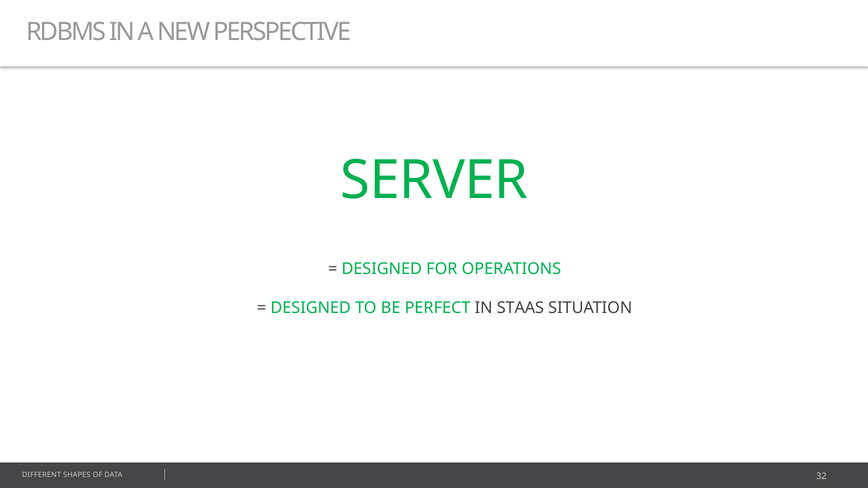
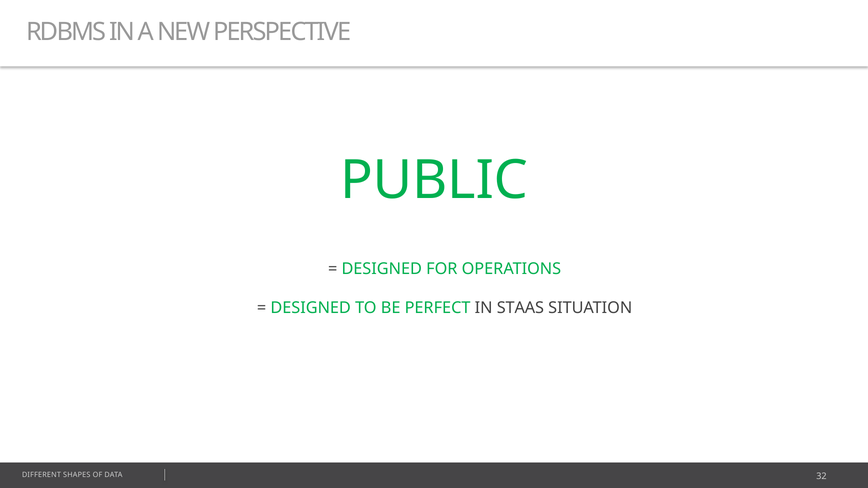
SERVER: SERVER -> PUBLIC
